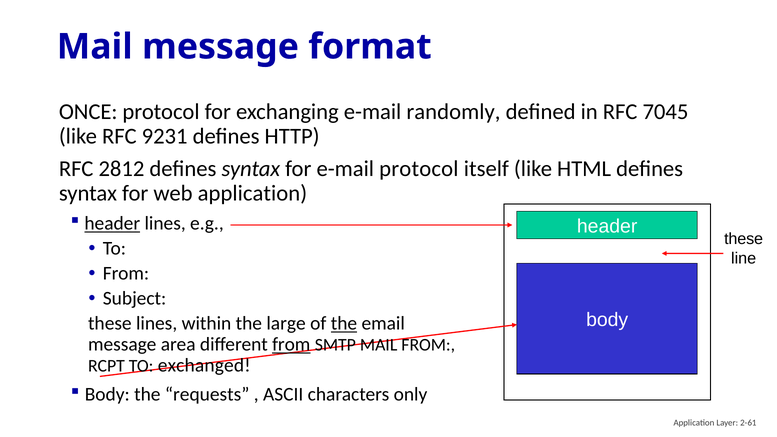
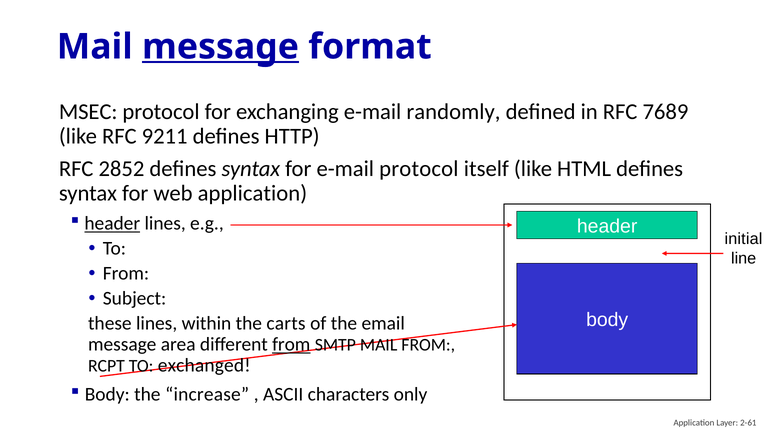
message at (221, 47) underline: none -> present
ONCE: ONCE -> MSEC
7045: 7045 -> 7689
9231: 9231 -> 9211
2812: 2812 -> 2852
these at (744, 239): these -> initial
large: large -> carts
the at (344, 324) underline: present -> none
requests: requests -> increase
